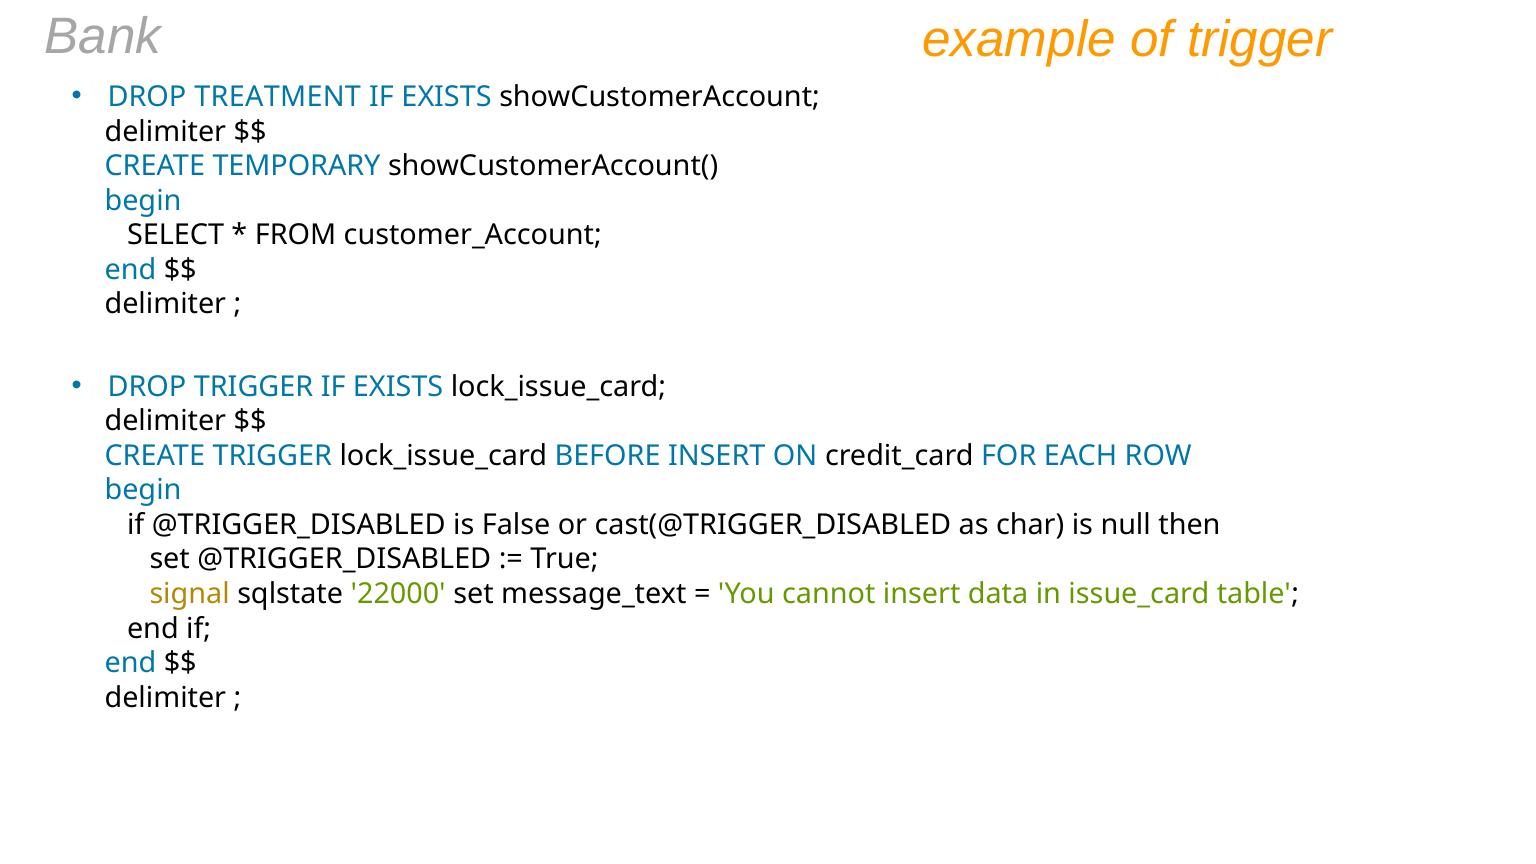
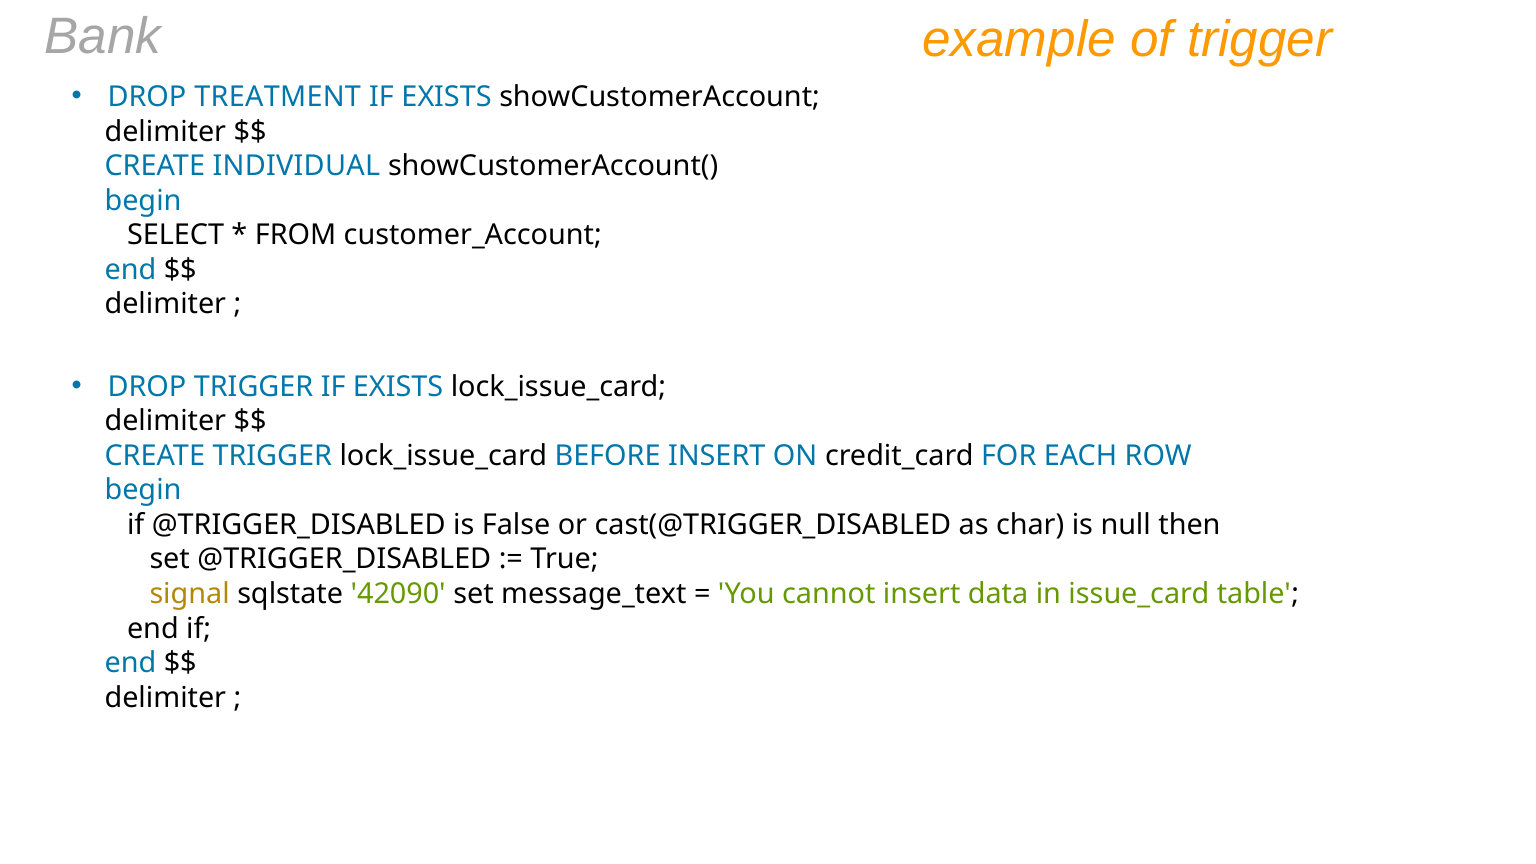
TEMPORARY: TEMPORARY -> INDIVIDUAL
22000: 22000 -> 42090
